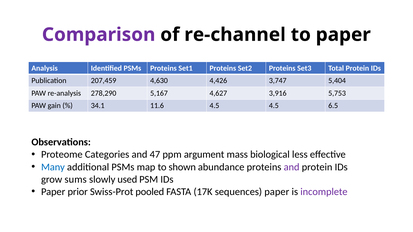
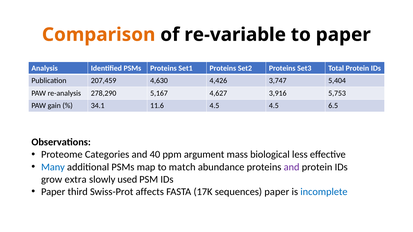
Comparison colour: purple -> orange
re-channel: re-channel -> re-variable
47: 47 -> 40
shown: shown -> match
sums: sums -> extra
prior: prior -> third
pooled: pooled -> affects
incomplete colour: purple -> blue
